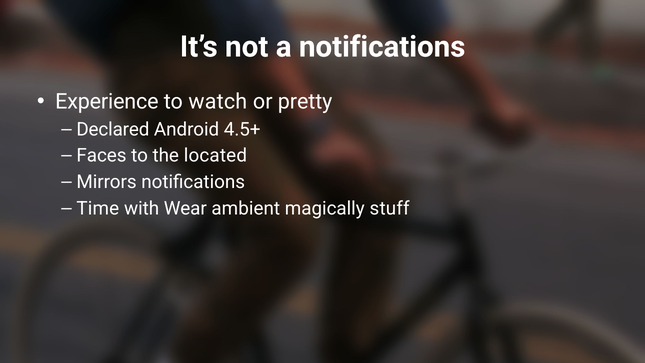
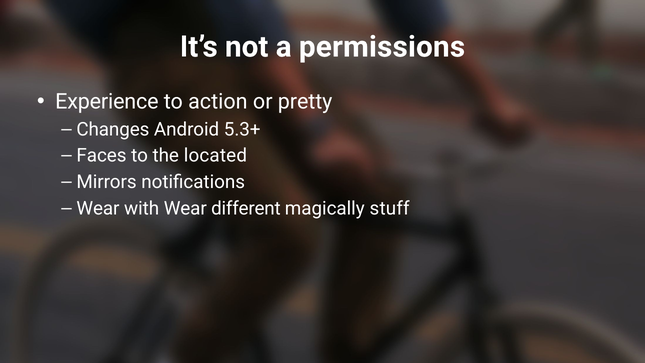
a notifications: notifications -> permissions
watch: watch -> action
Declared: Declared -> Changes
4.5+: 4.5+ -> 5.3+
Time at (98, 208): Time -> Wear
ambient: ambient -> different
